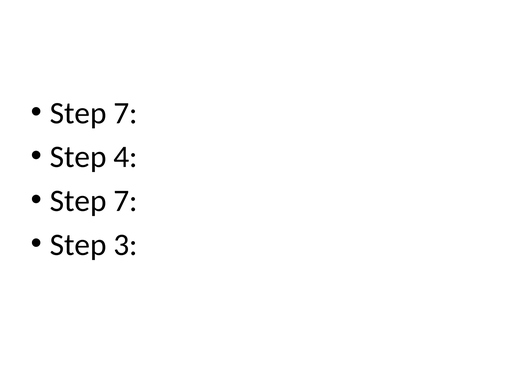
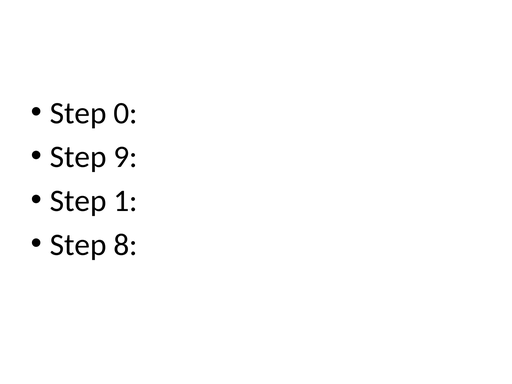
7 at (126, 113): 7 -> 0
4: 4 -> 9
7 at (126, 201): 7 -> 1
3: 3 -> 8
